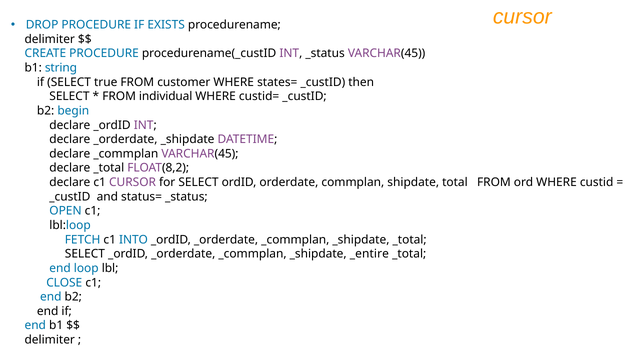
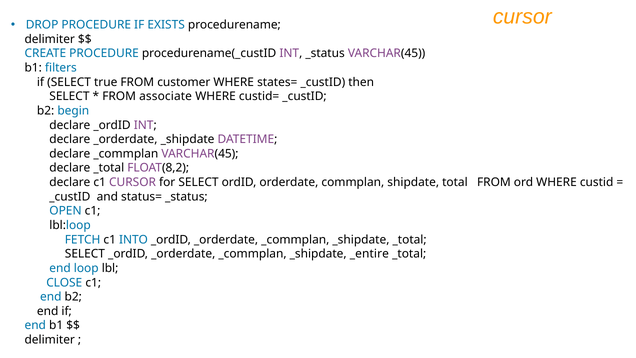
string: string -> filters
individual: individual -> associate
